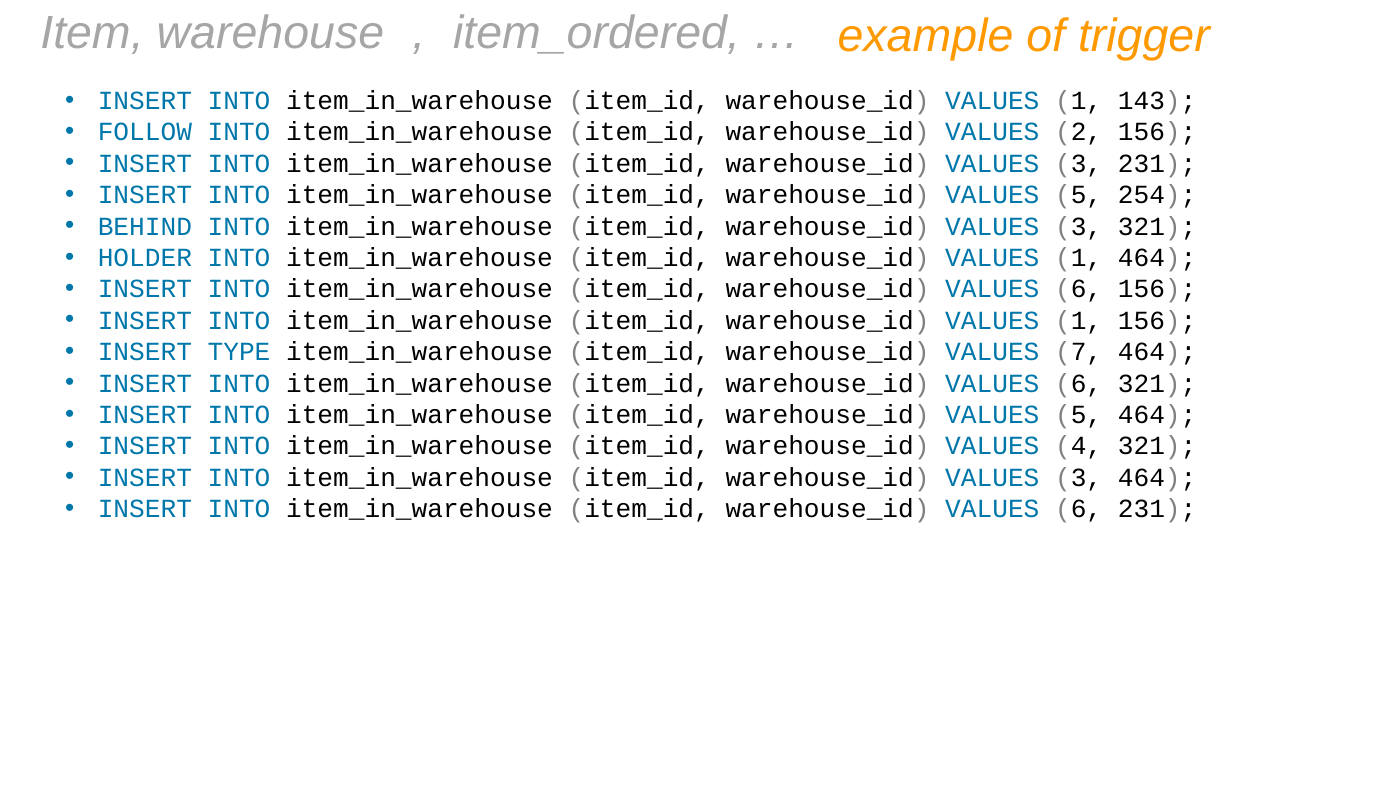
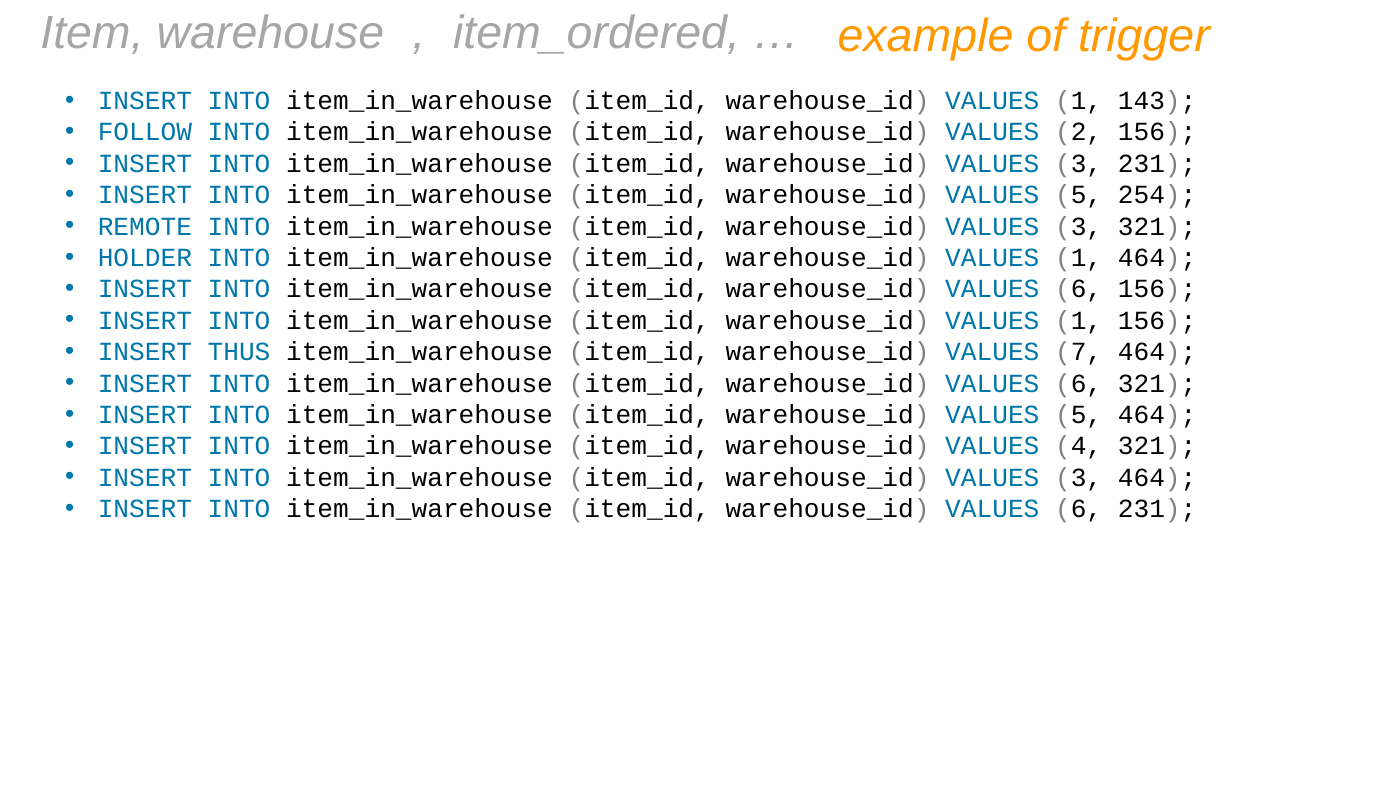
BEHIND: BEHIND -> REMOTE
TYPE: TYPE -> THUS
